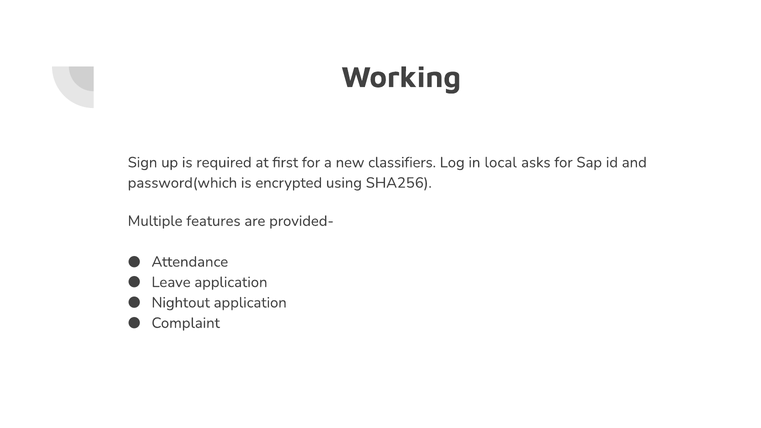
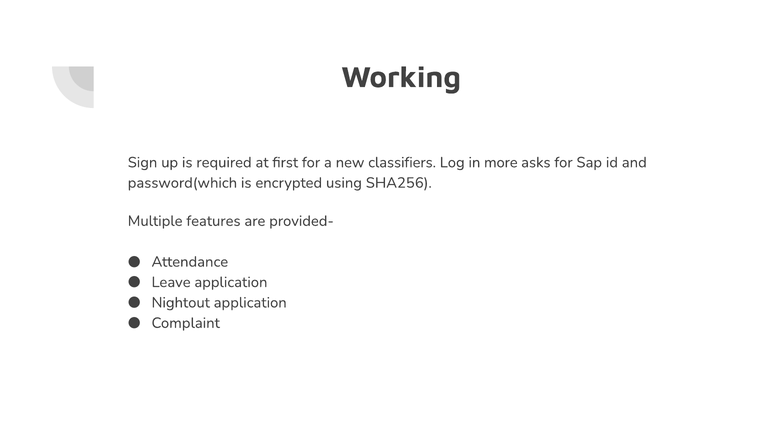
local: local -> more
